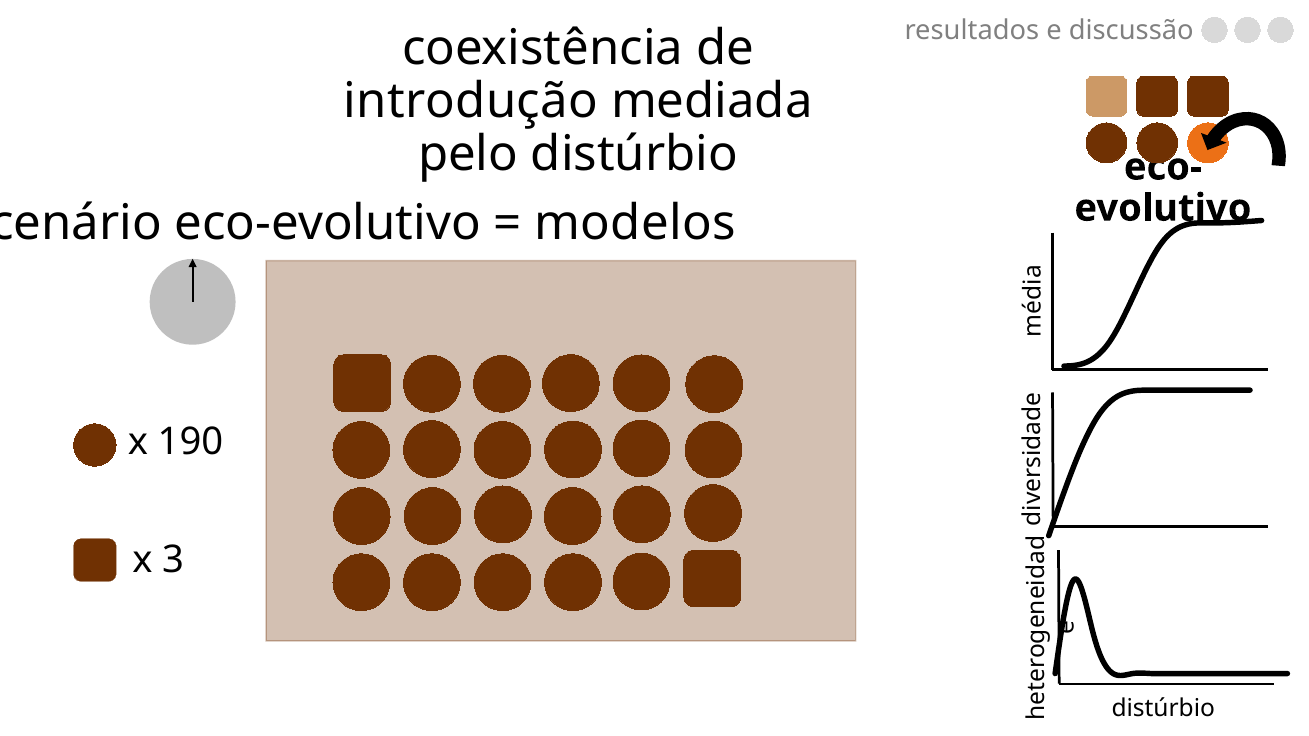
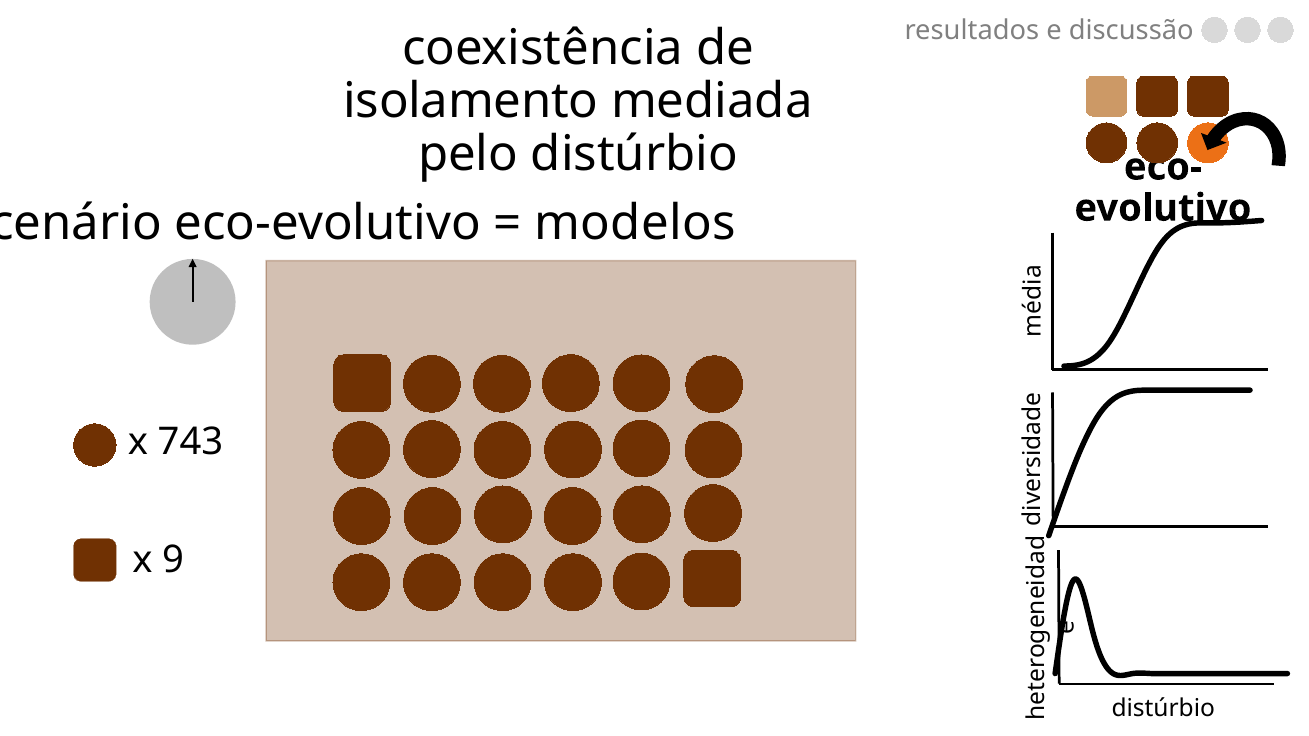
introdução: introdução -> isolamento
190: 190 -> 743
3: 3 -> 9
